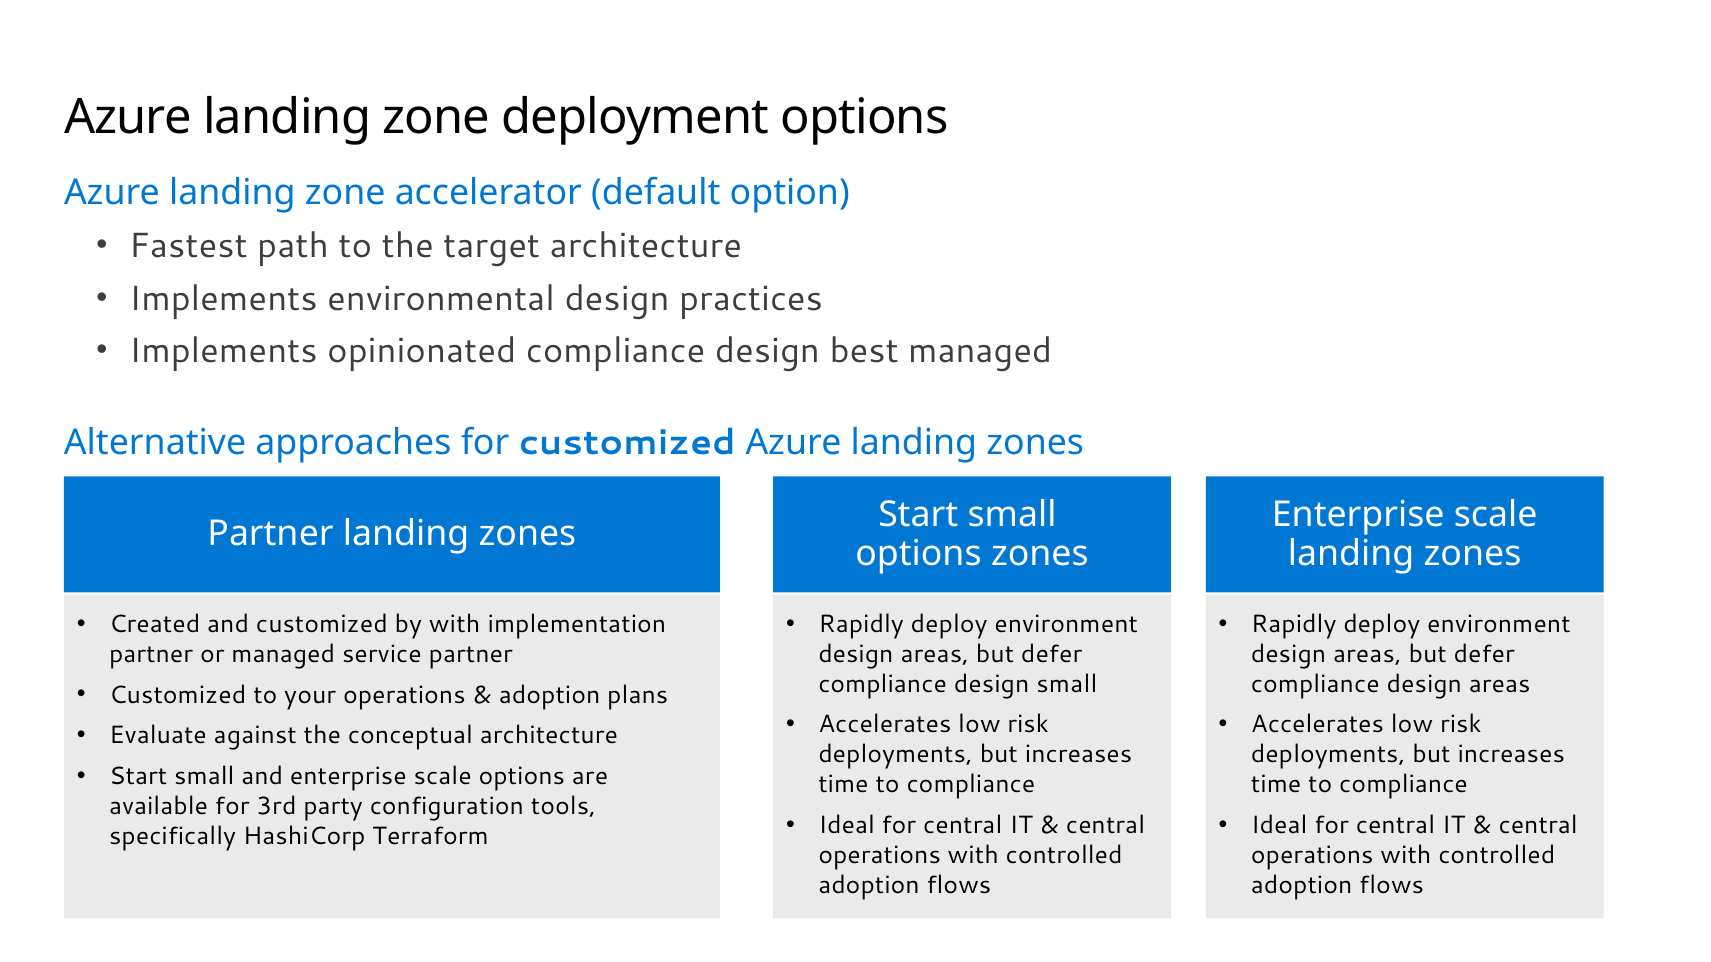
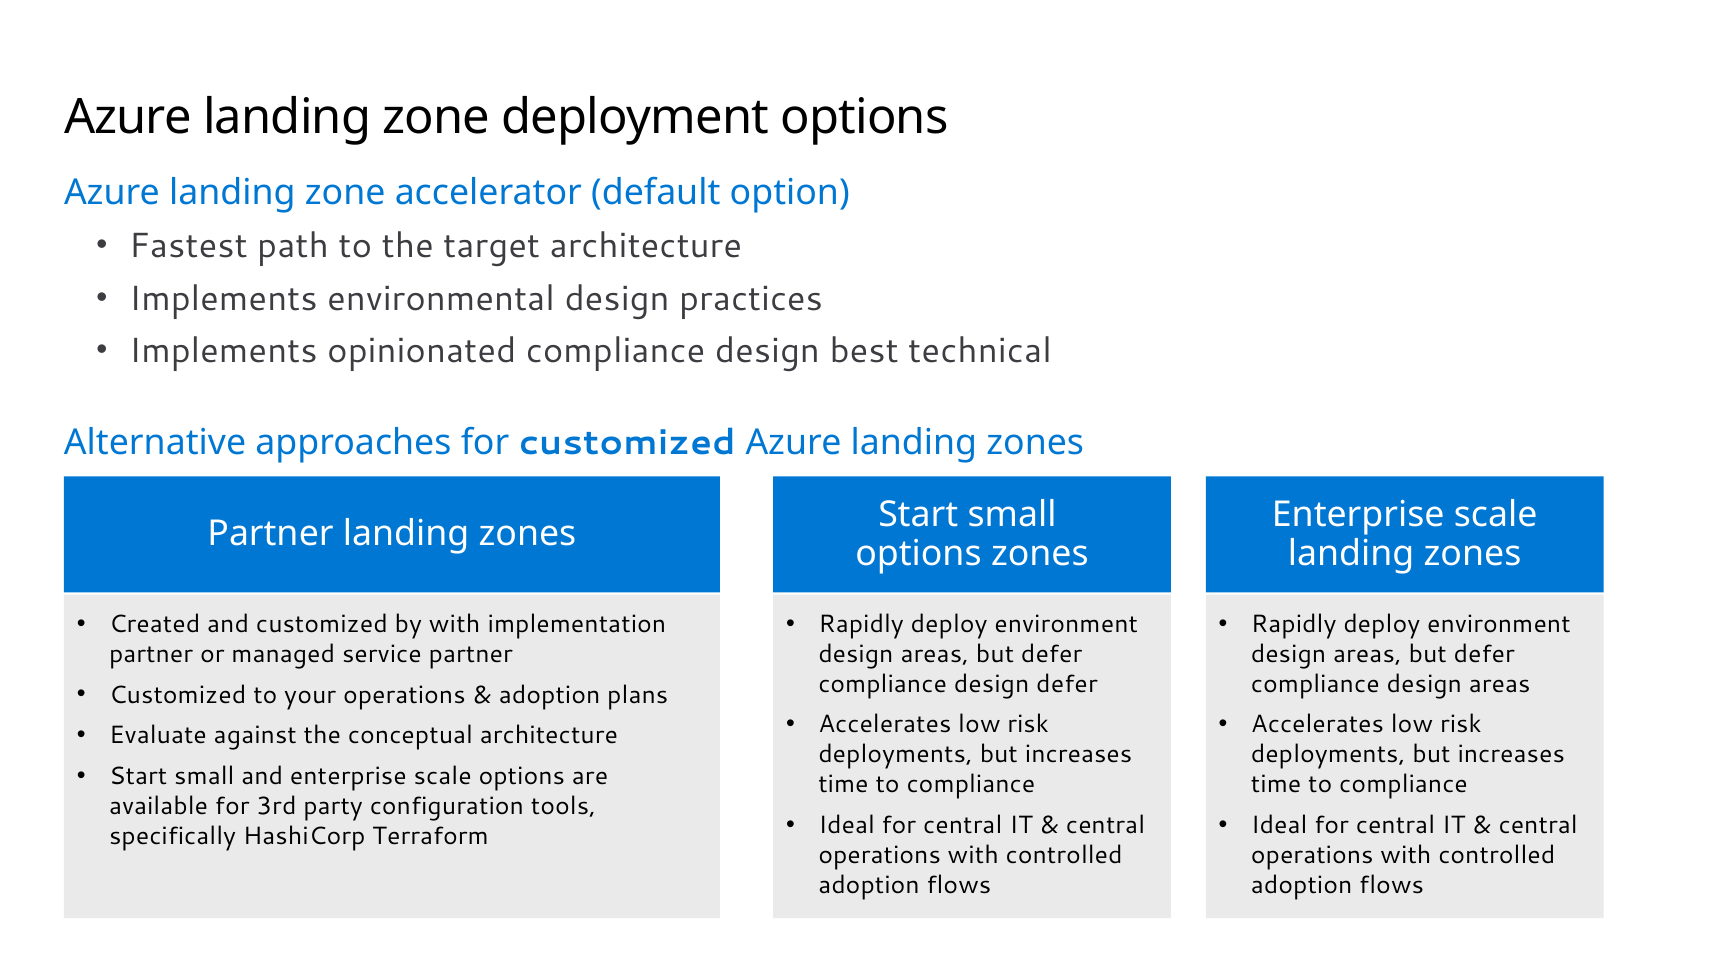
best managed: managed -> technical
design small: small -> defer
